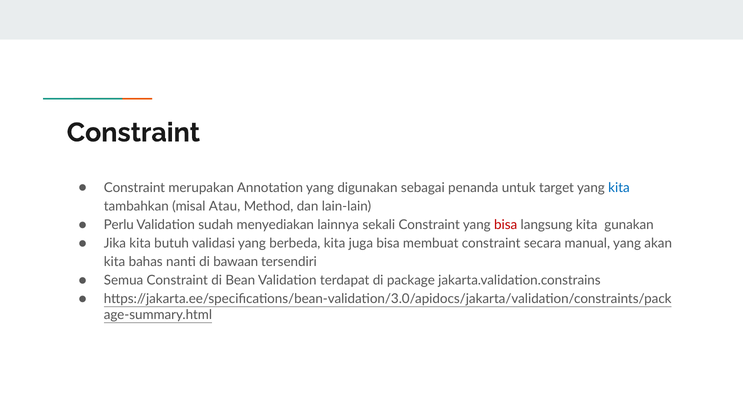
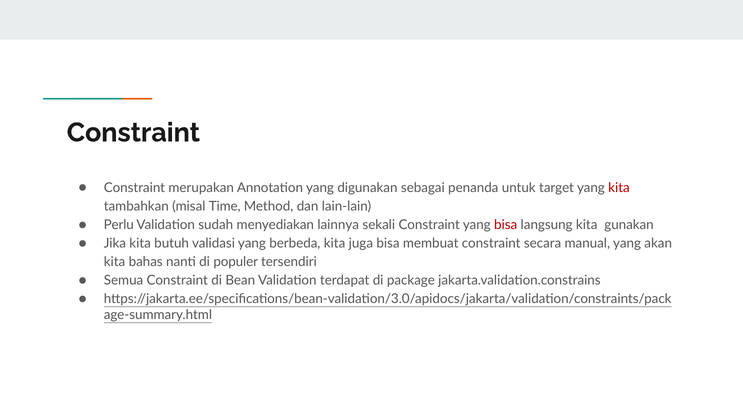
kita at (619, 188) colour: blue -> red
Atau: Atau -> Time
bawaan: bawaan -> populer
